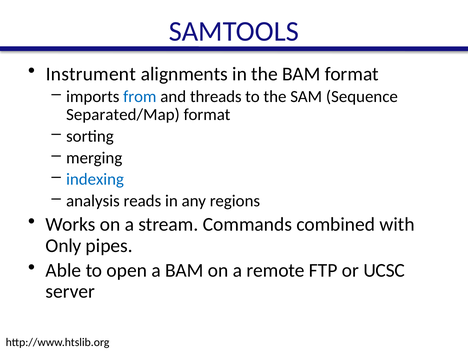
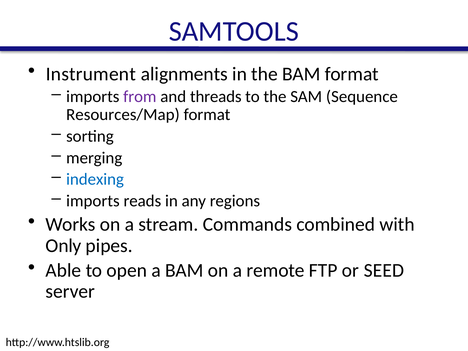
from colour: blue -> purple
Separated/Map: Separated/Map -> Resources/Map
analysis at (93, 201): analysis -> imports
UCSC: UCSC -> SEED
